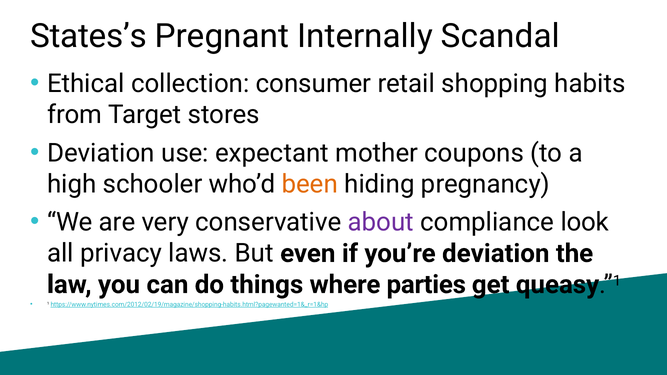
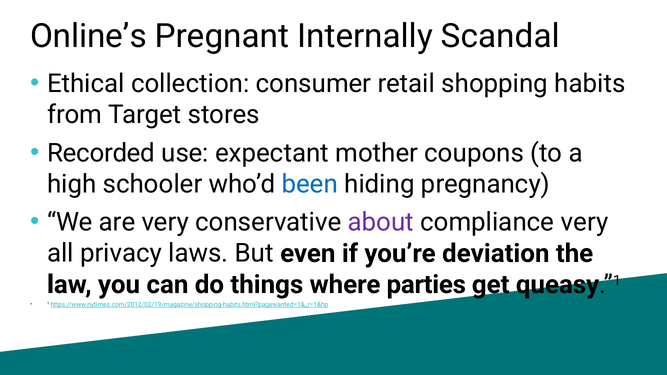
States’s: States’s -> Online’s
Deviation at (101, 153): Deviation -> Recorded
been colour: orange -> blue
compliance look: look -> very
